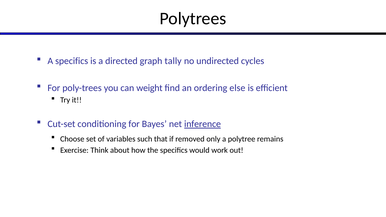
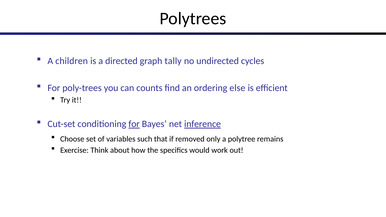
A specifics: specifics -> children
weight: weight -> counts
for at (134, 124) underline: none -> present
